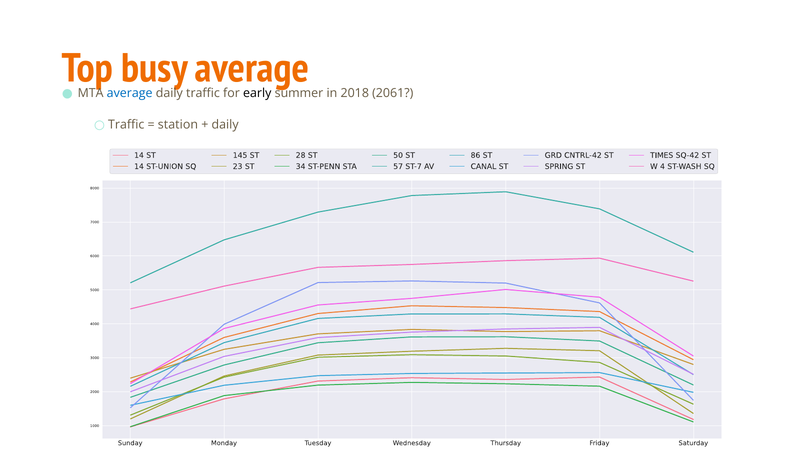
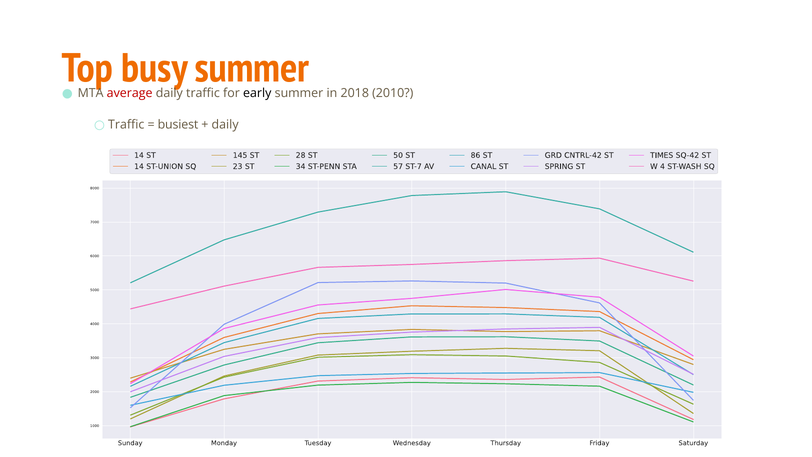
busy average: average -> summer
average at (130, 93) colour: blue -> red
2061: 2061 -> 2010
station: station -> busiest
